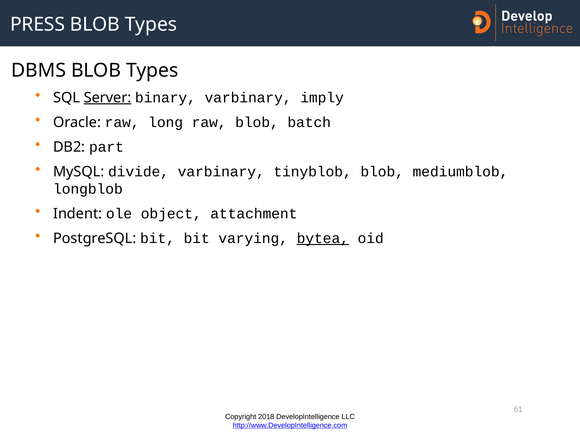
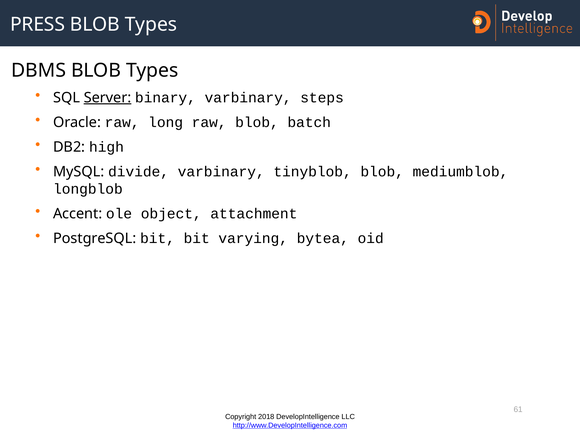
imply: imply -> steps
part: part -> high
Indent: Indent -> Accent
bytea underline: present -> none
